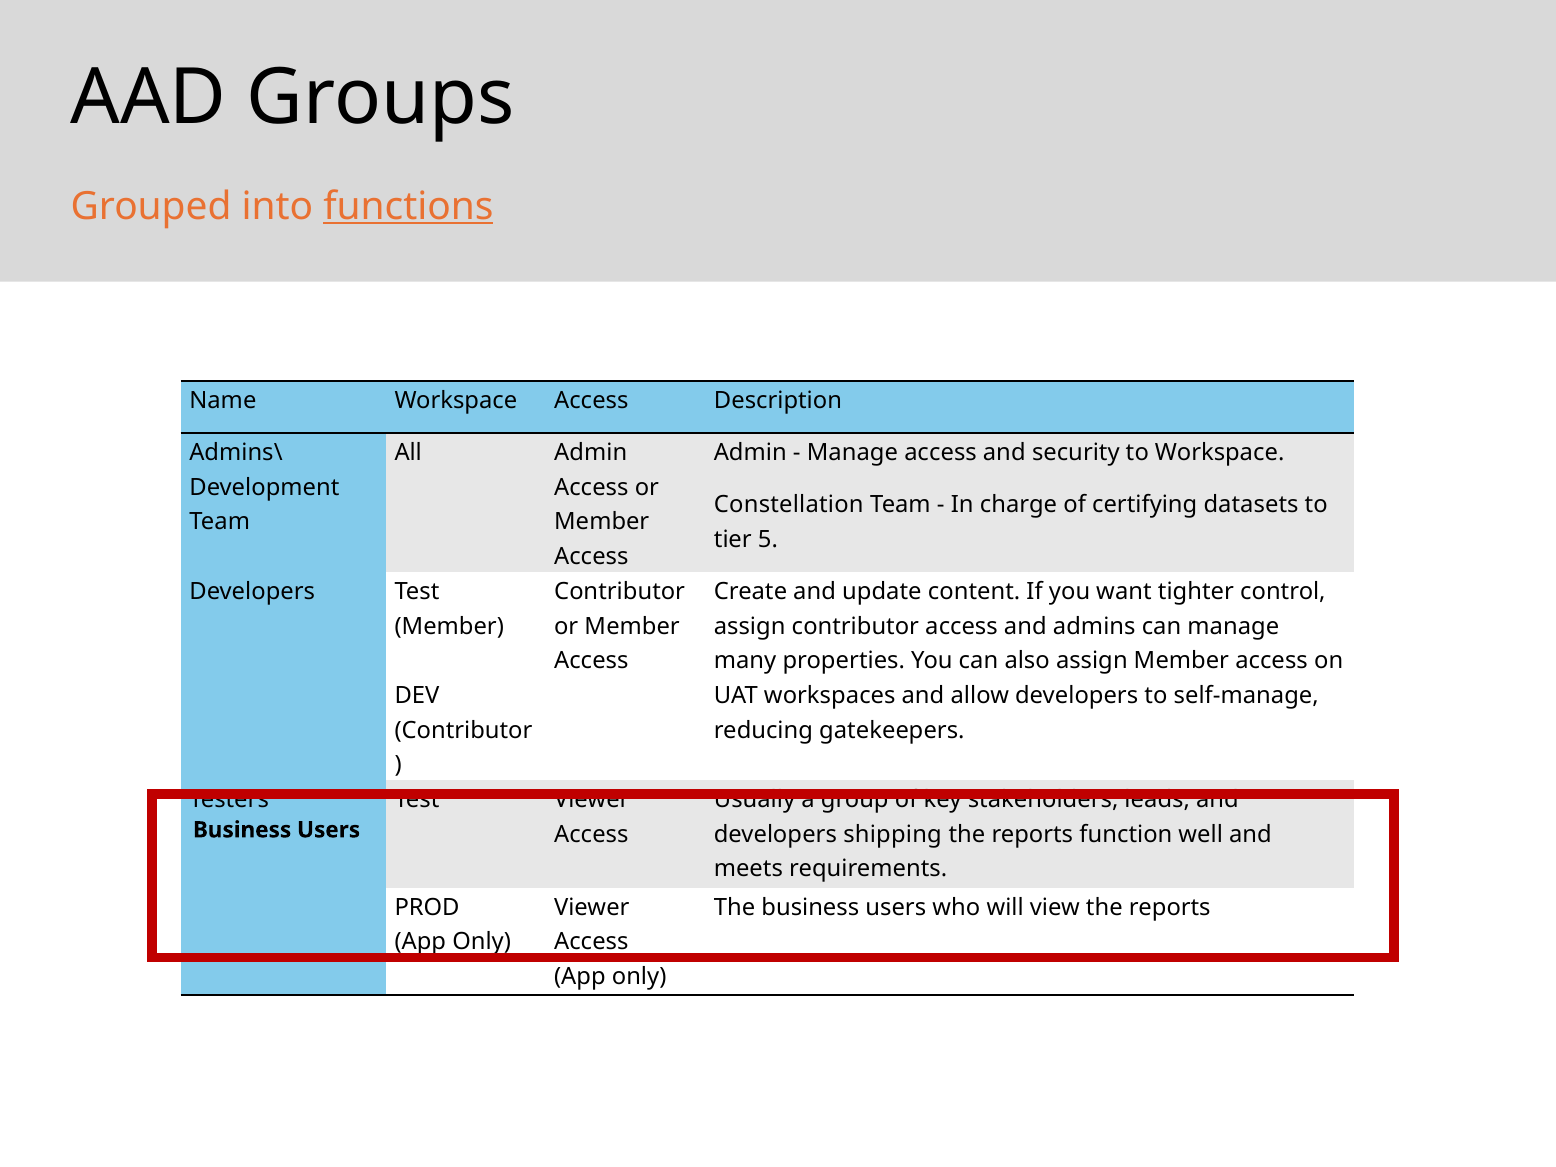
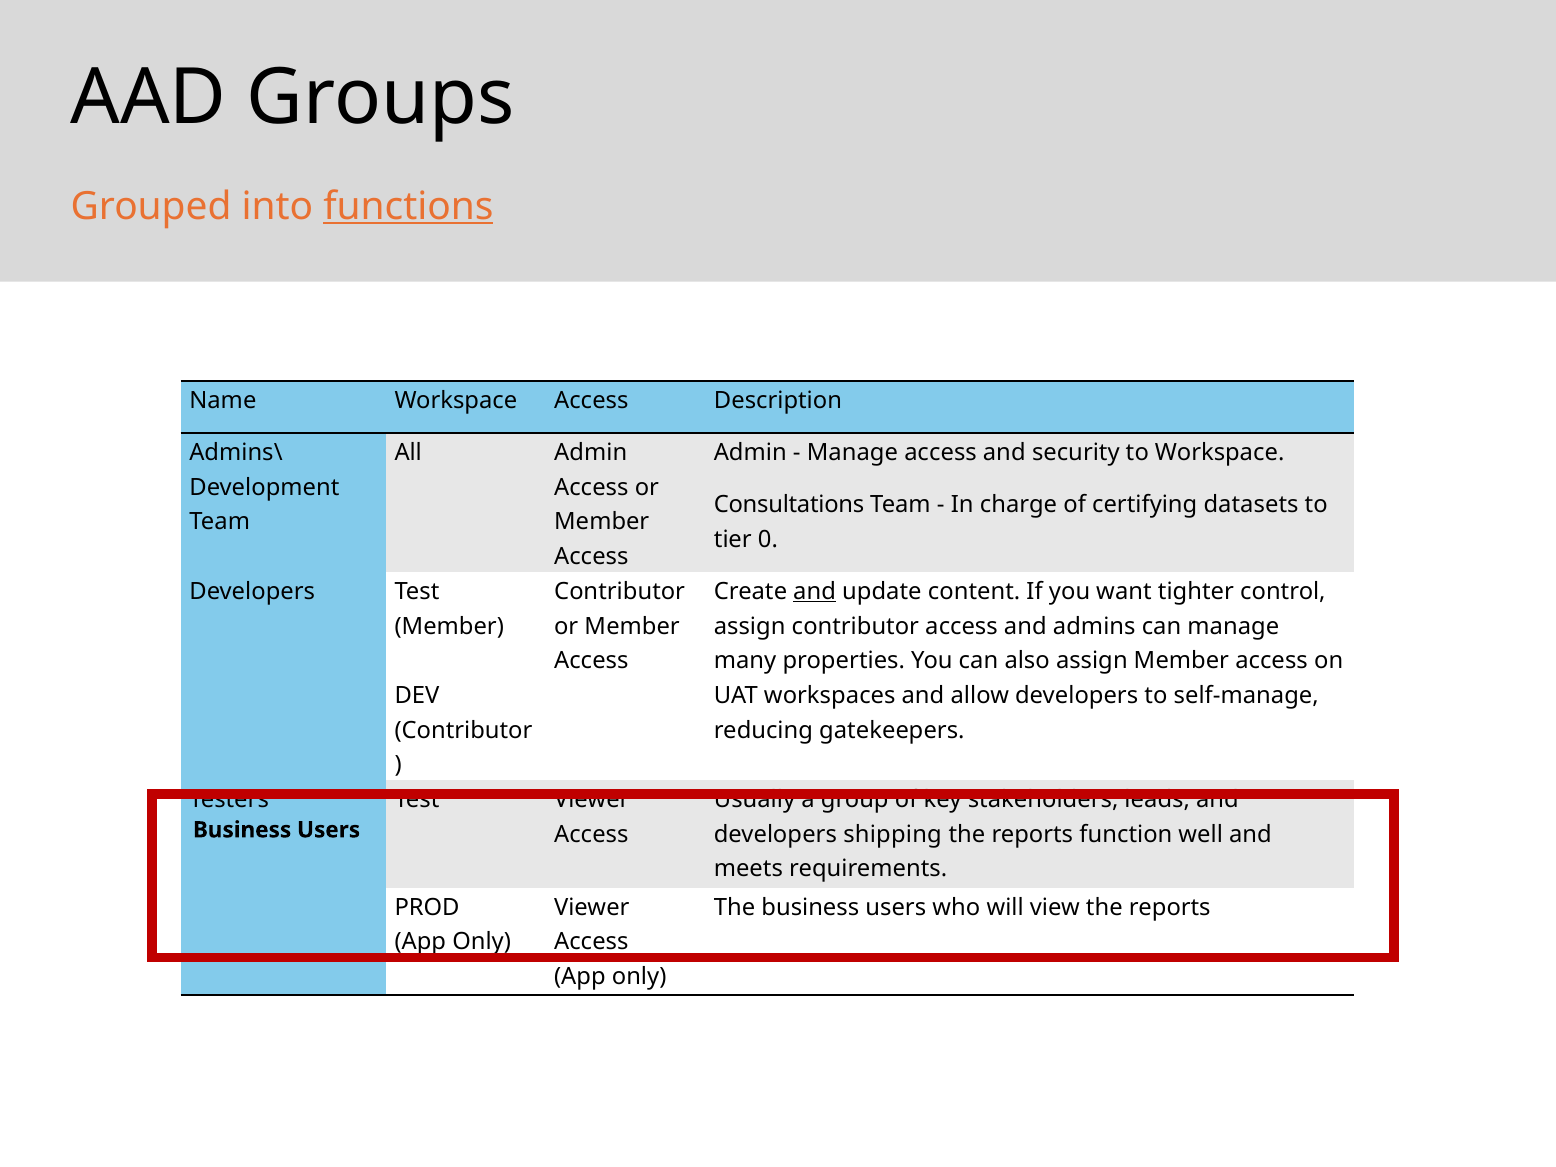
Constellation: Constellation -> Consultations
5: 5 -> 0
and at (815, 592) underline: none -> present
